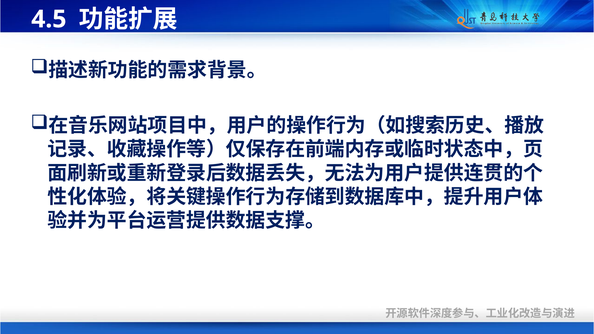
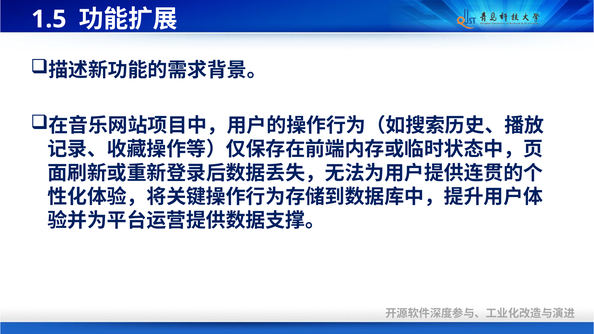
4.5: 4.5 -> 1.5
